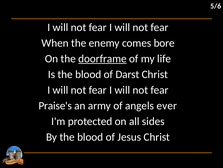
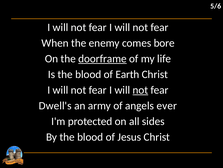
Darst: Darst -> Earth
not at (140, 90) underline: none -> present
Praise's: Praise's -> Dwell's
